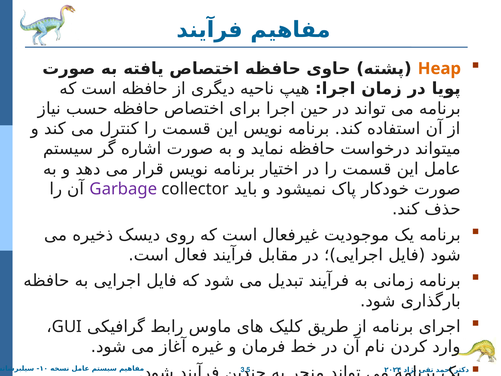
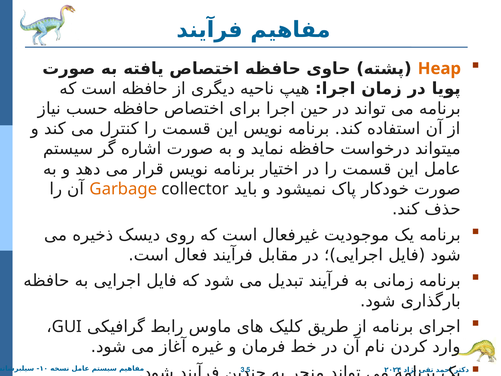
Garbage colour: purple -> orange
